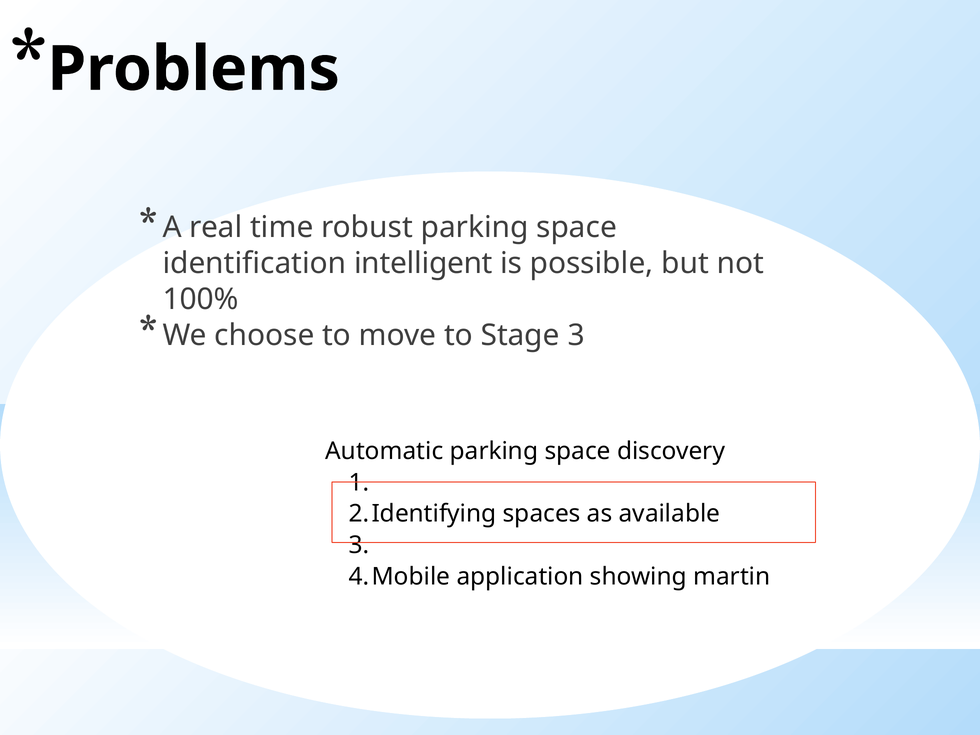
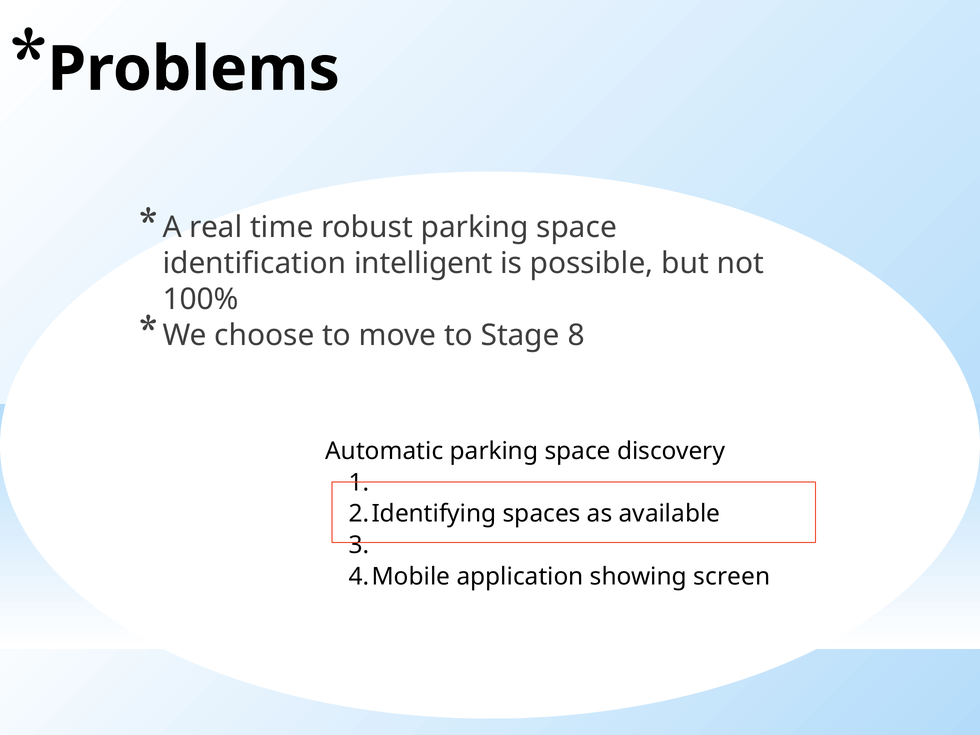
Stage 3: 3 -> 8
martin: martin -> screen
